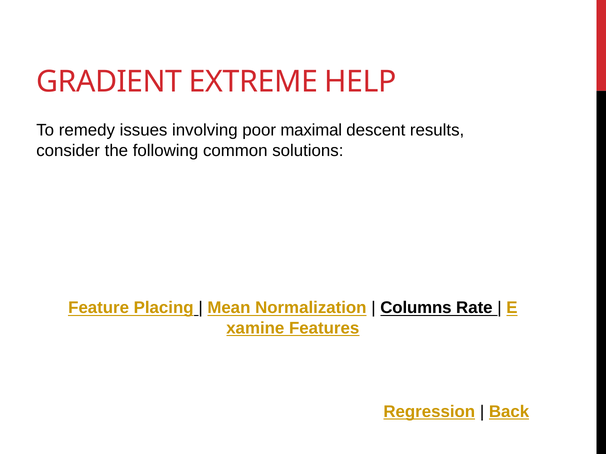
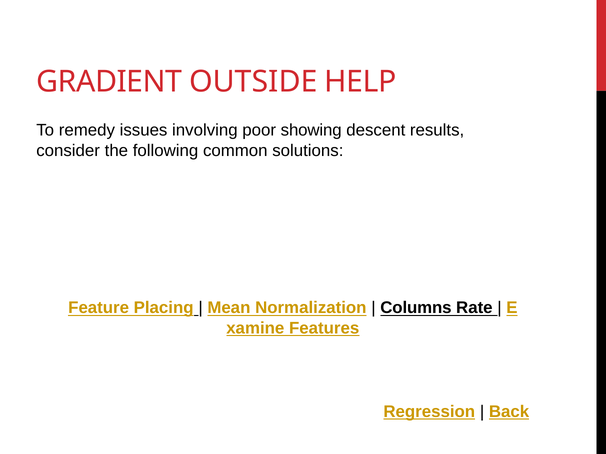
EXTREME: EXTREME -> OUTSIDE
maximal: maximal -> showing
